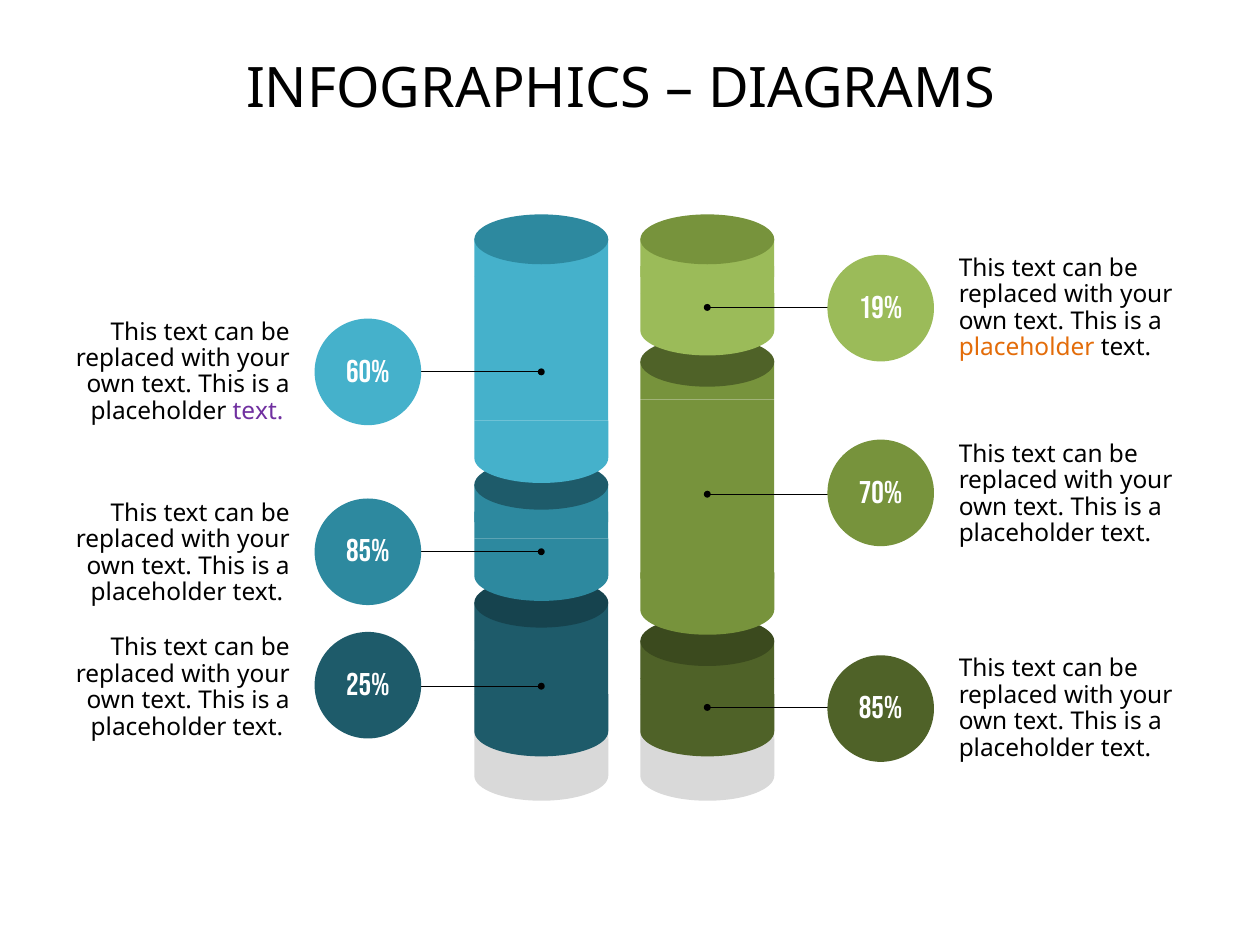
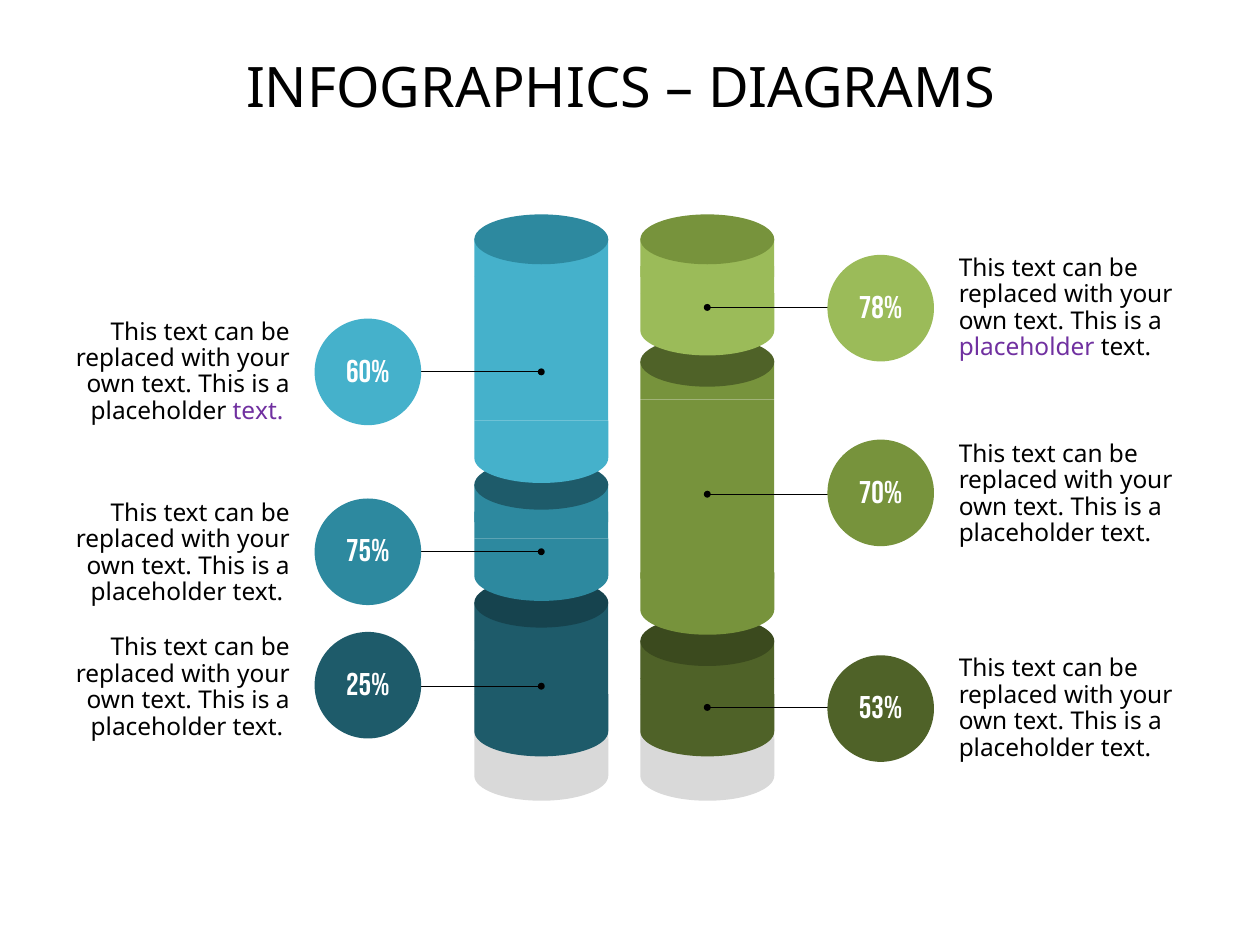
19%: 19% -> 78%
placeholder at (1027, 348) colour: orange -> purple
85% at (368, 552): 85% -> 75%
85% at (881, 708): 85% -> 53%
